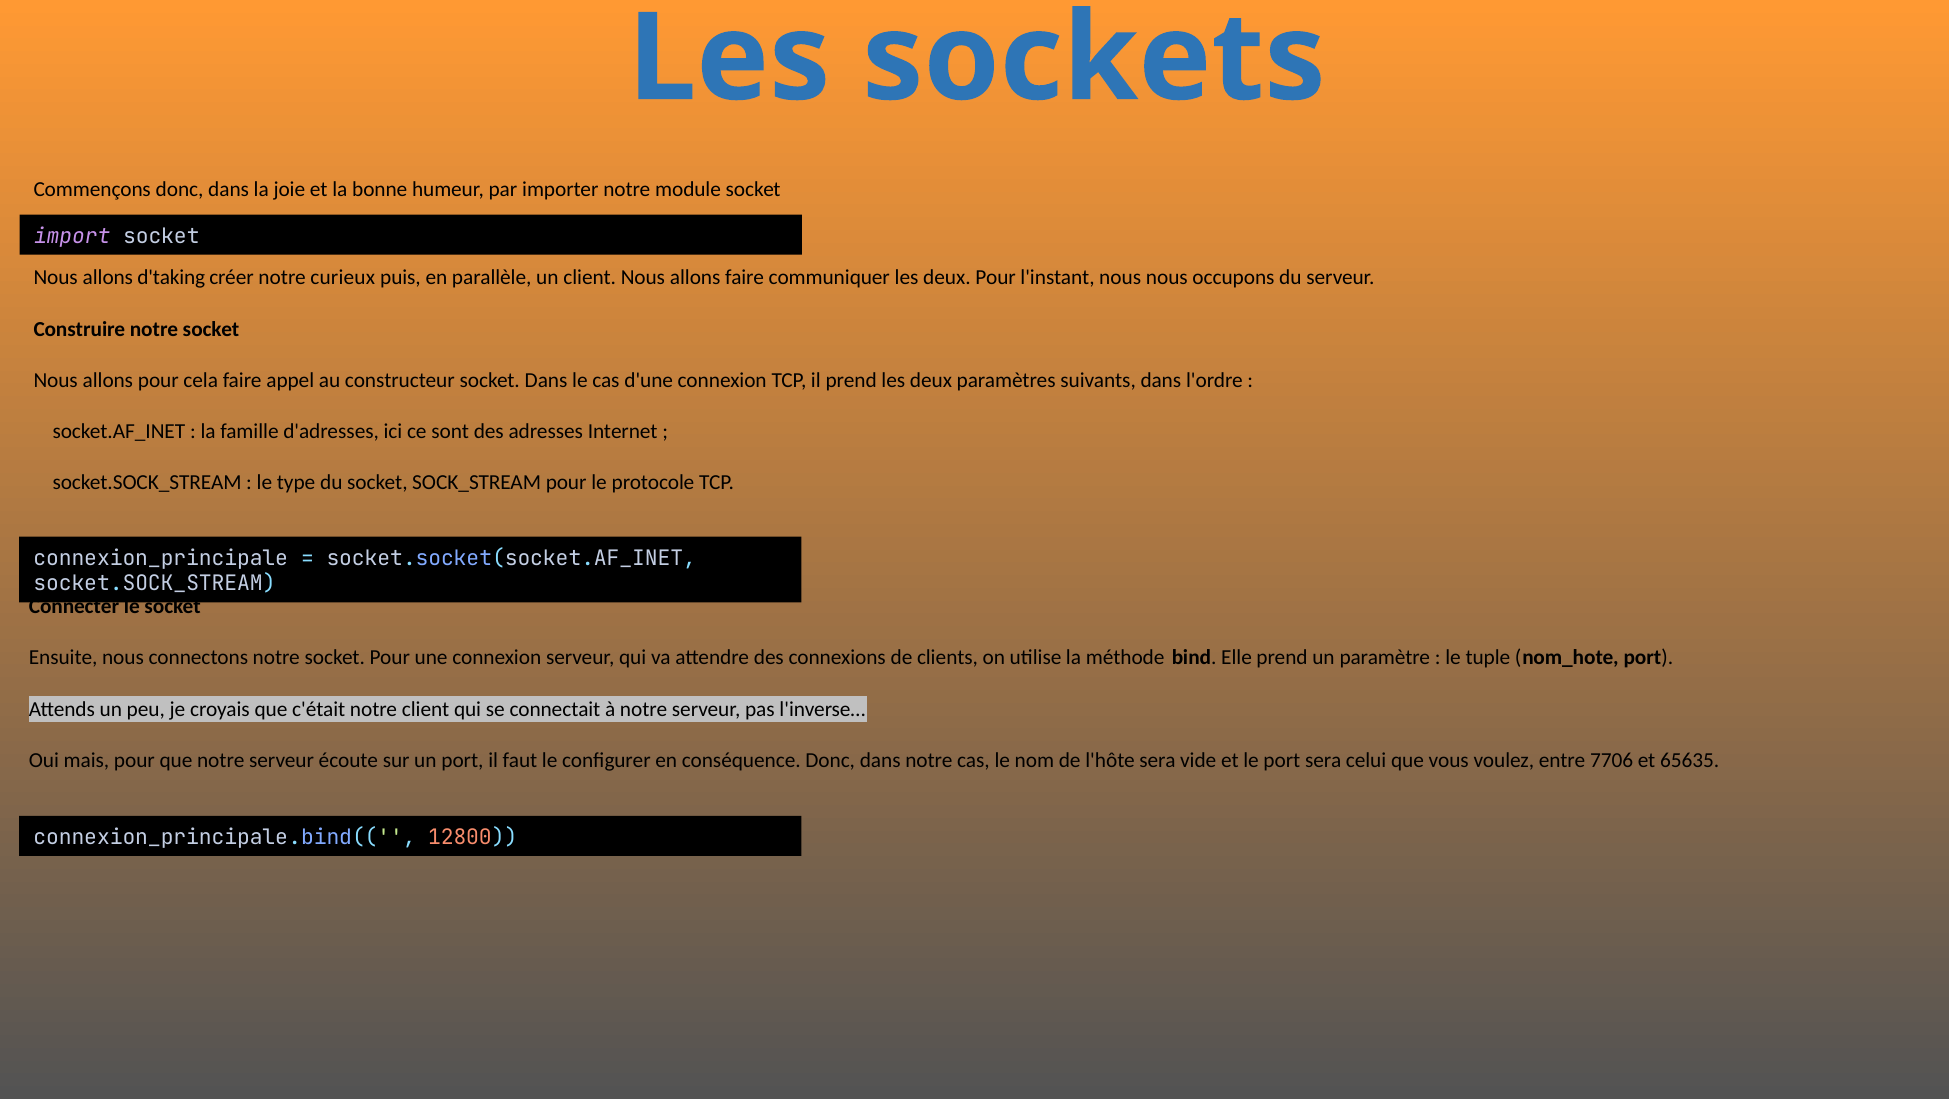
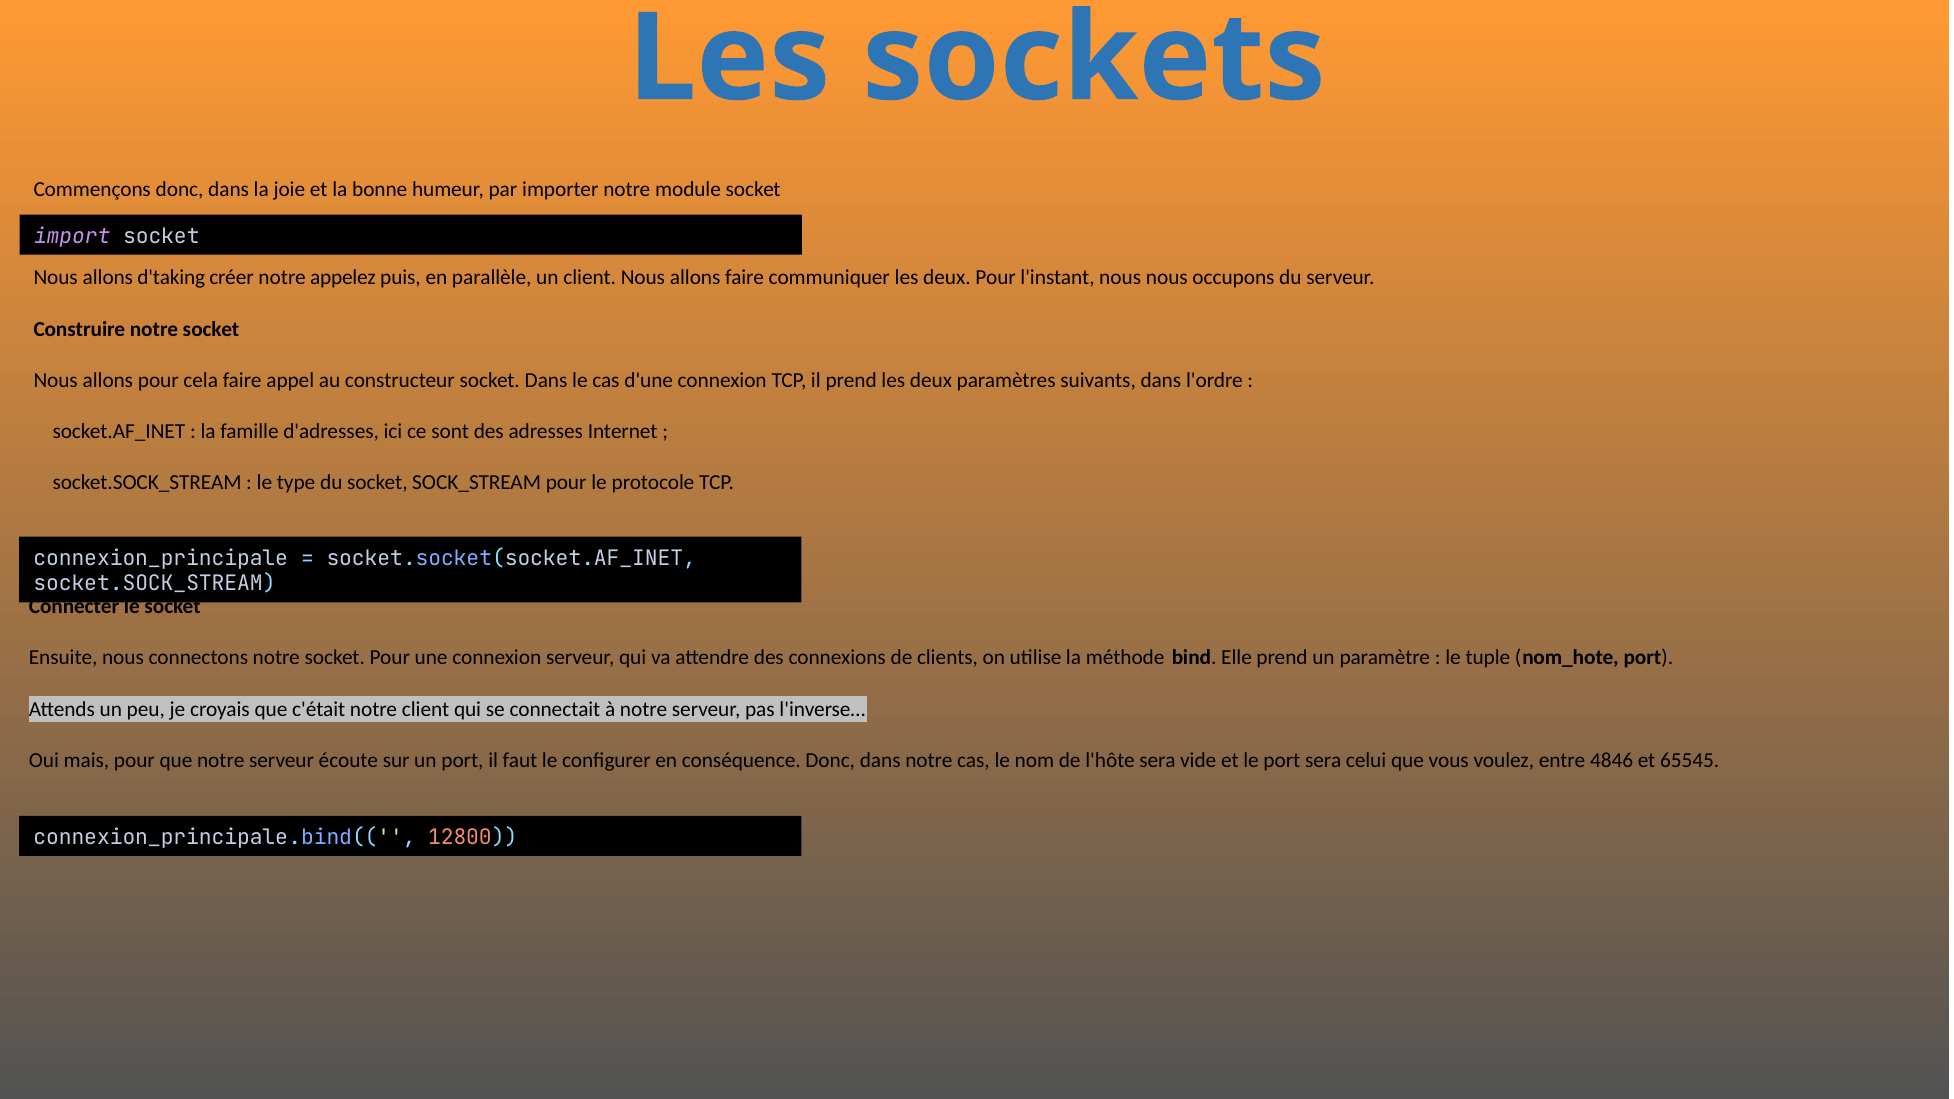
curieux: curieux -> appelez
7706: 7706 -> 4846
65635: 65635 -> 65545
